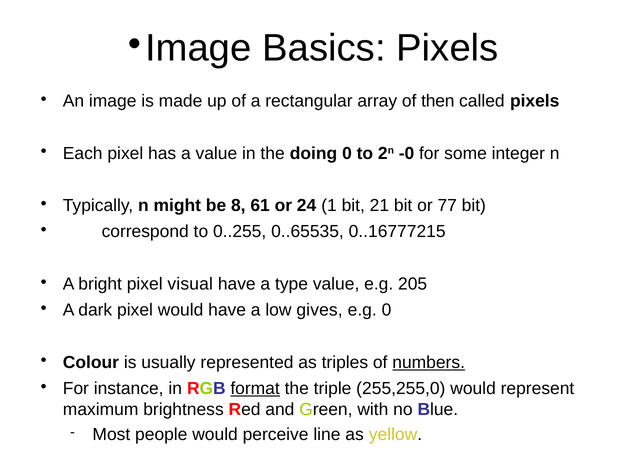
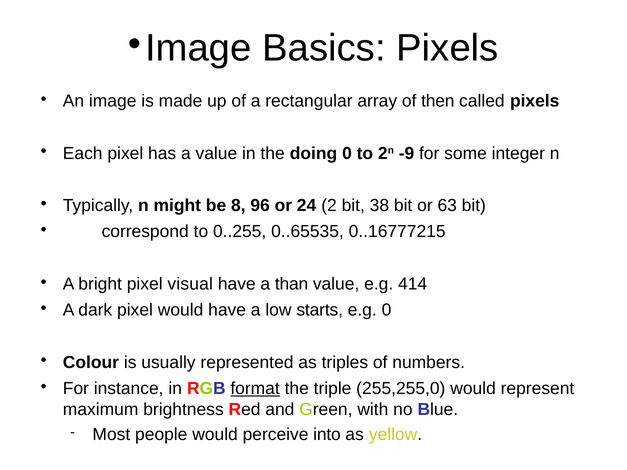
-0: -0 -> -9
61: 61 -> 96
1: 1 -> 2
21: 21 -> 38
77: 77 -> 63
type: type -> than
205: 205 -> 414
gives: gives -> starts
numbers underline: present -> none
line: line -> into
